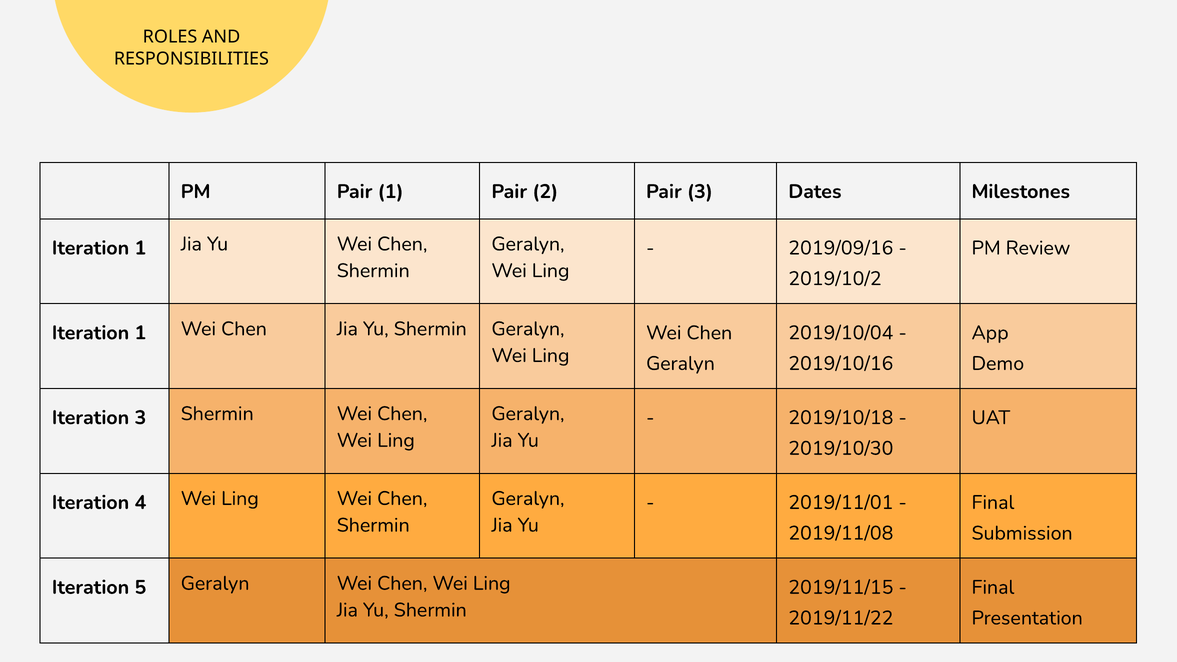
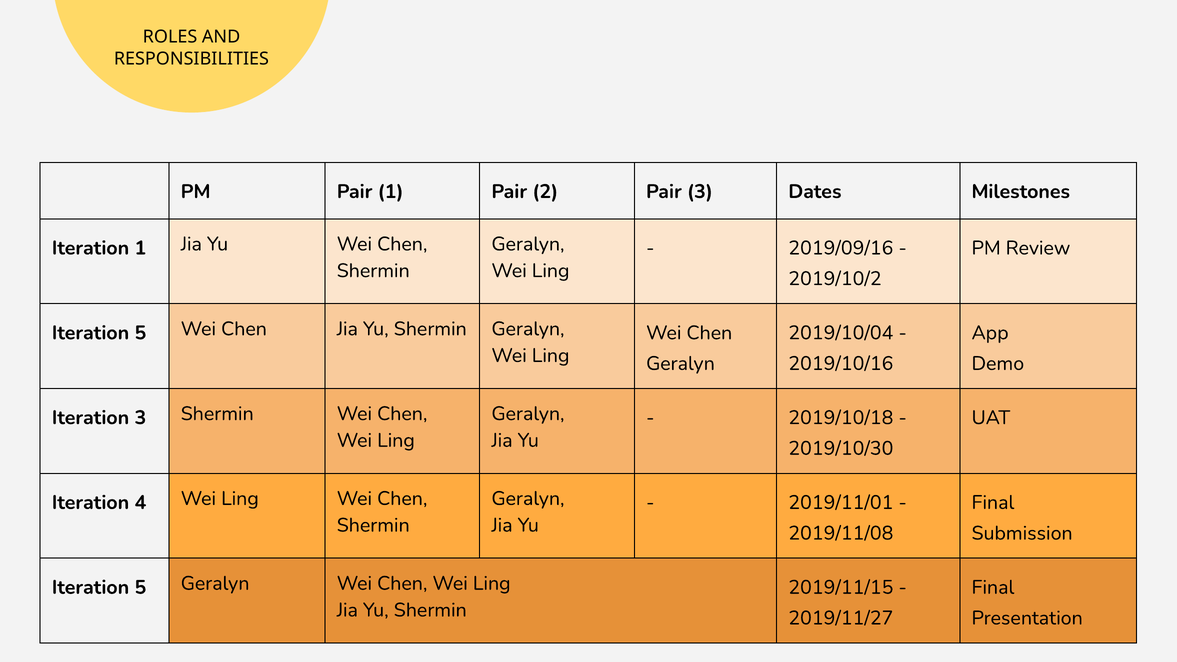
1 at (140, 333): 1 -> 5
2019/11/22: 2019/11/22 -> 2019/11/27
